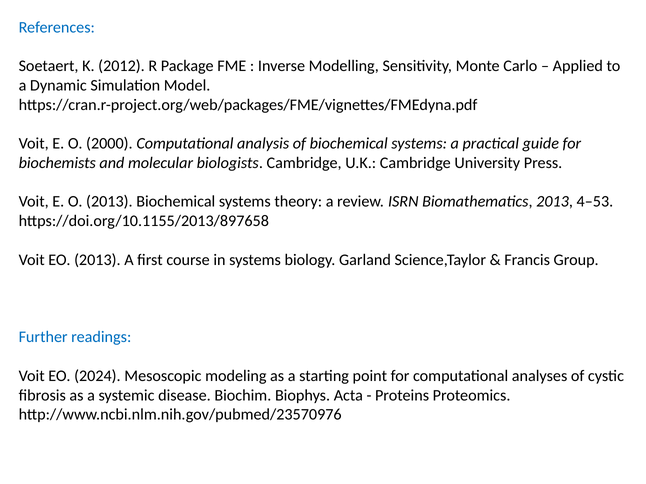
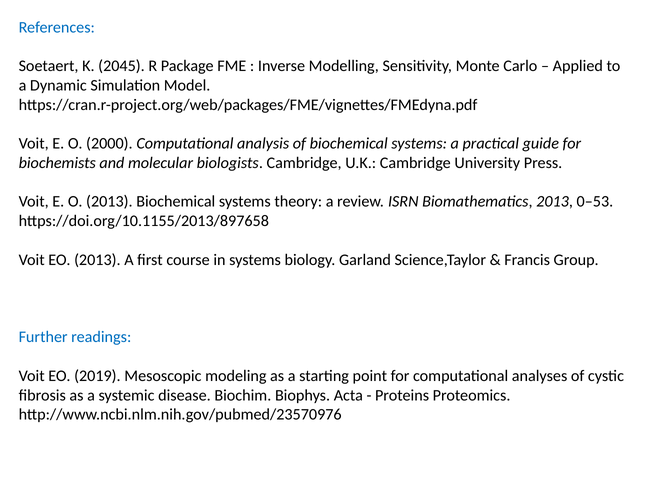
2012: 2012 -> 2045
4–53: 4–53 -> 0–53
2024: 2024 -> 2019
